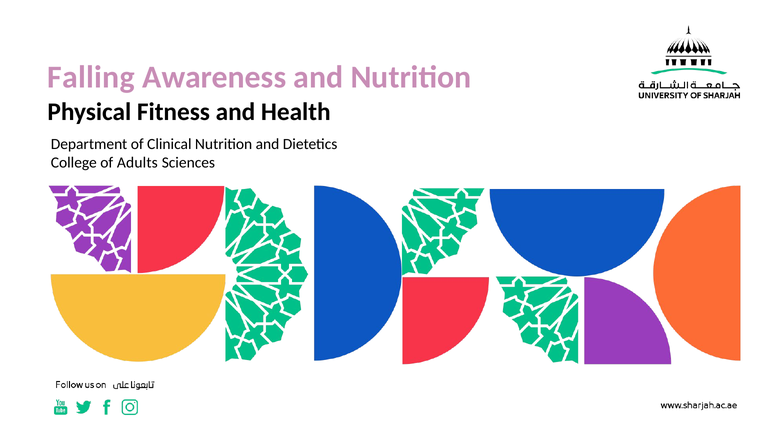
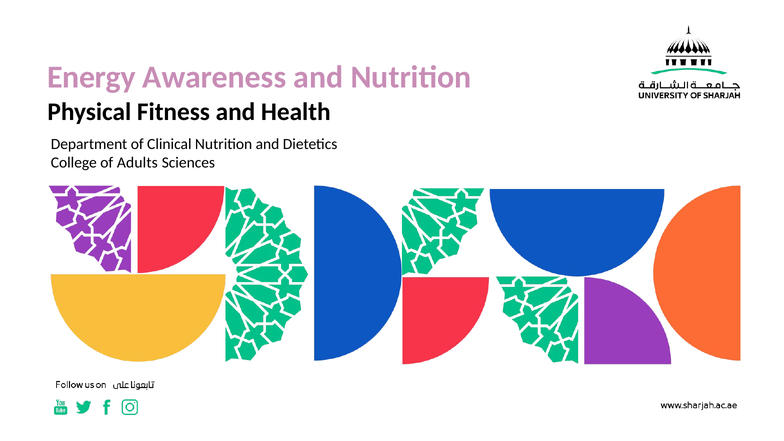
Falling: Falling -> Energy
